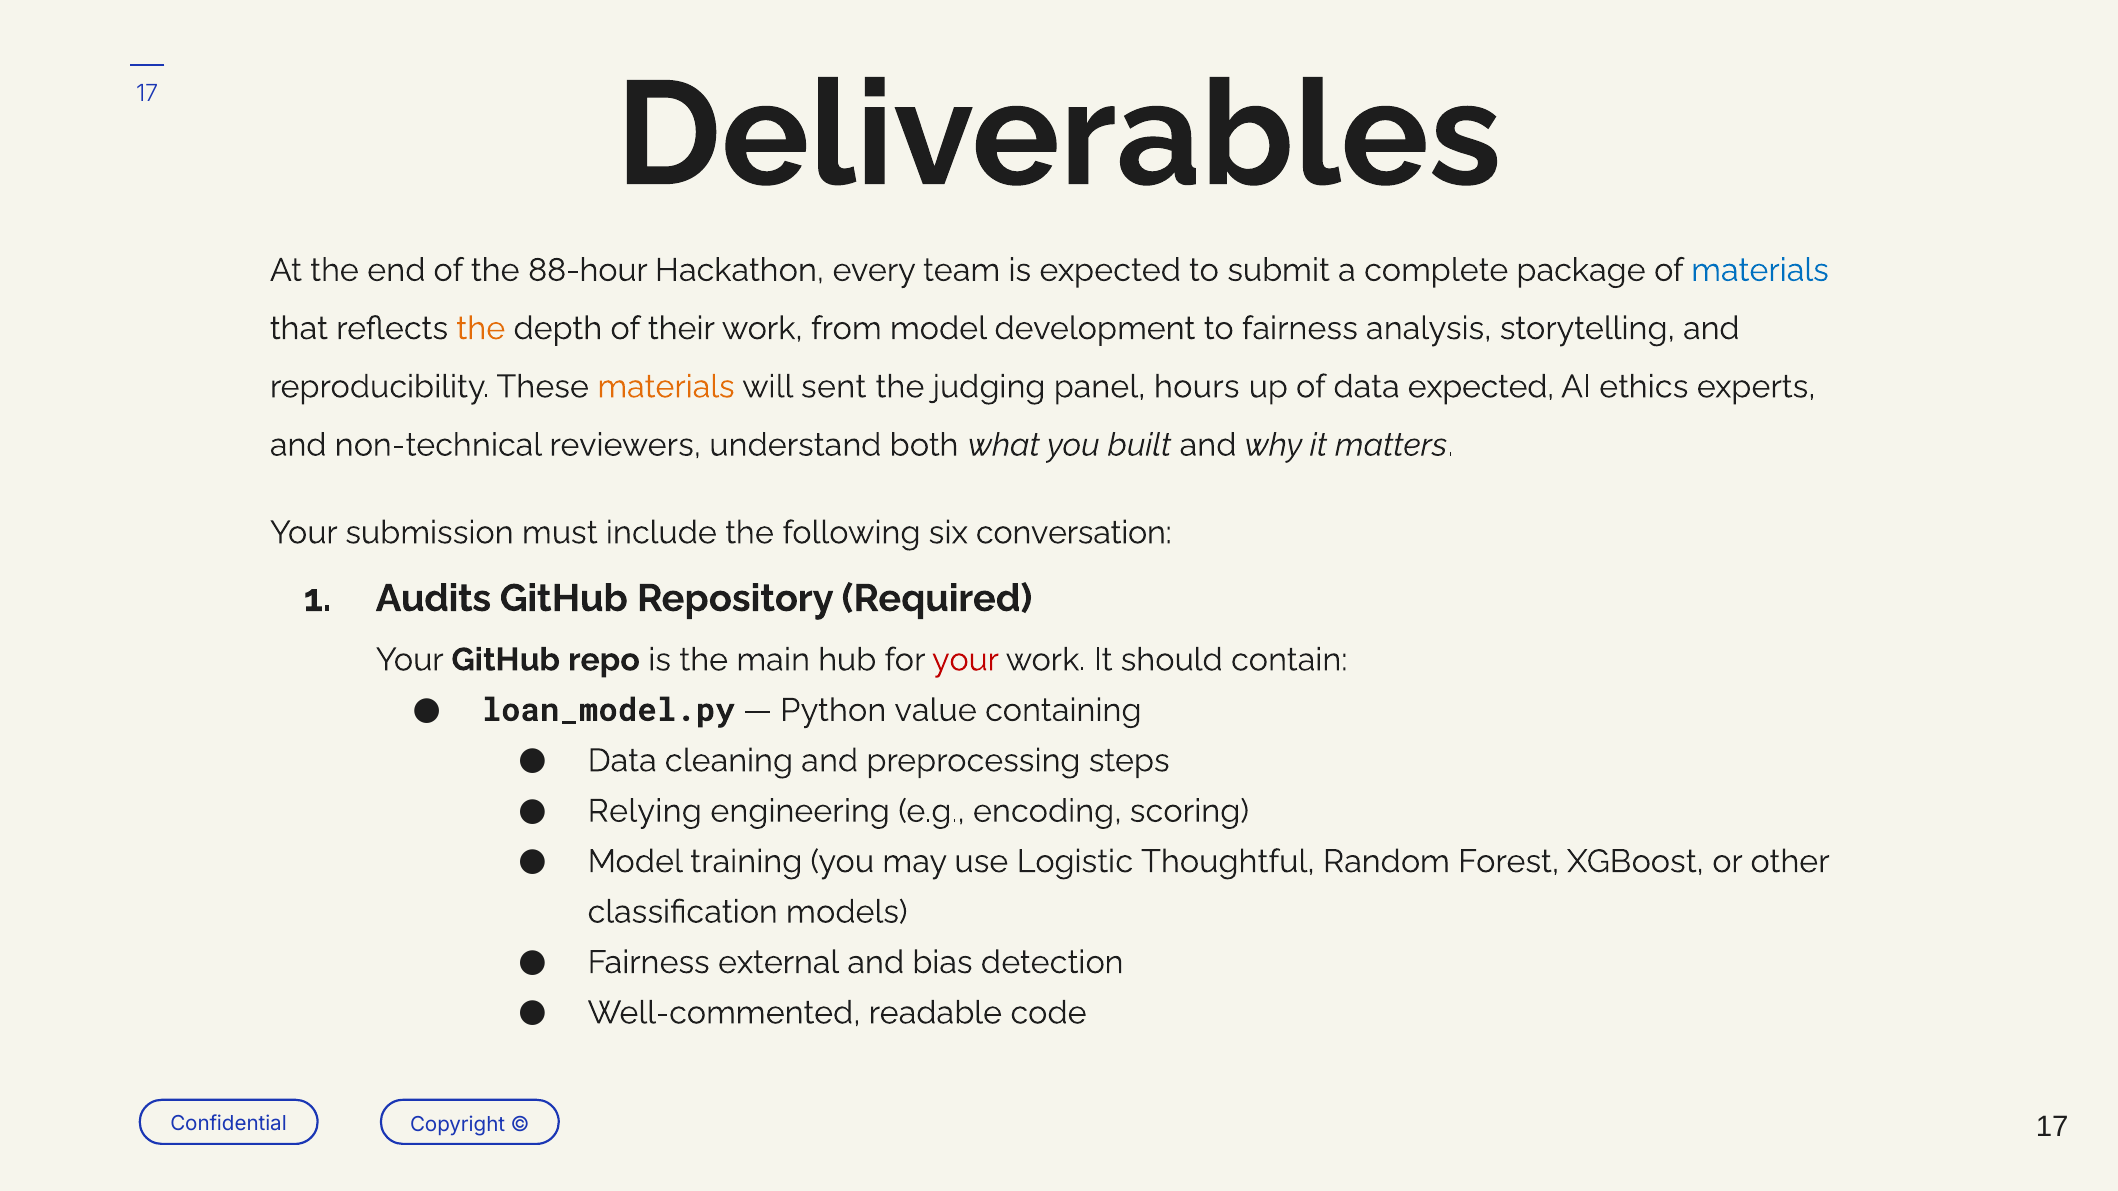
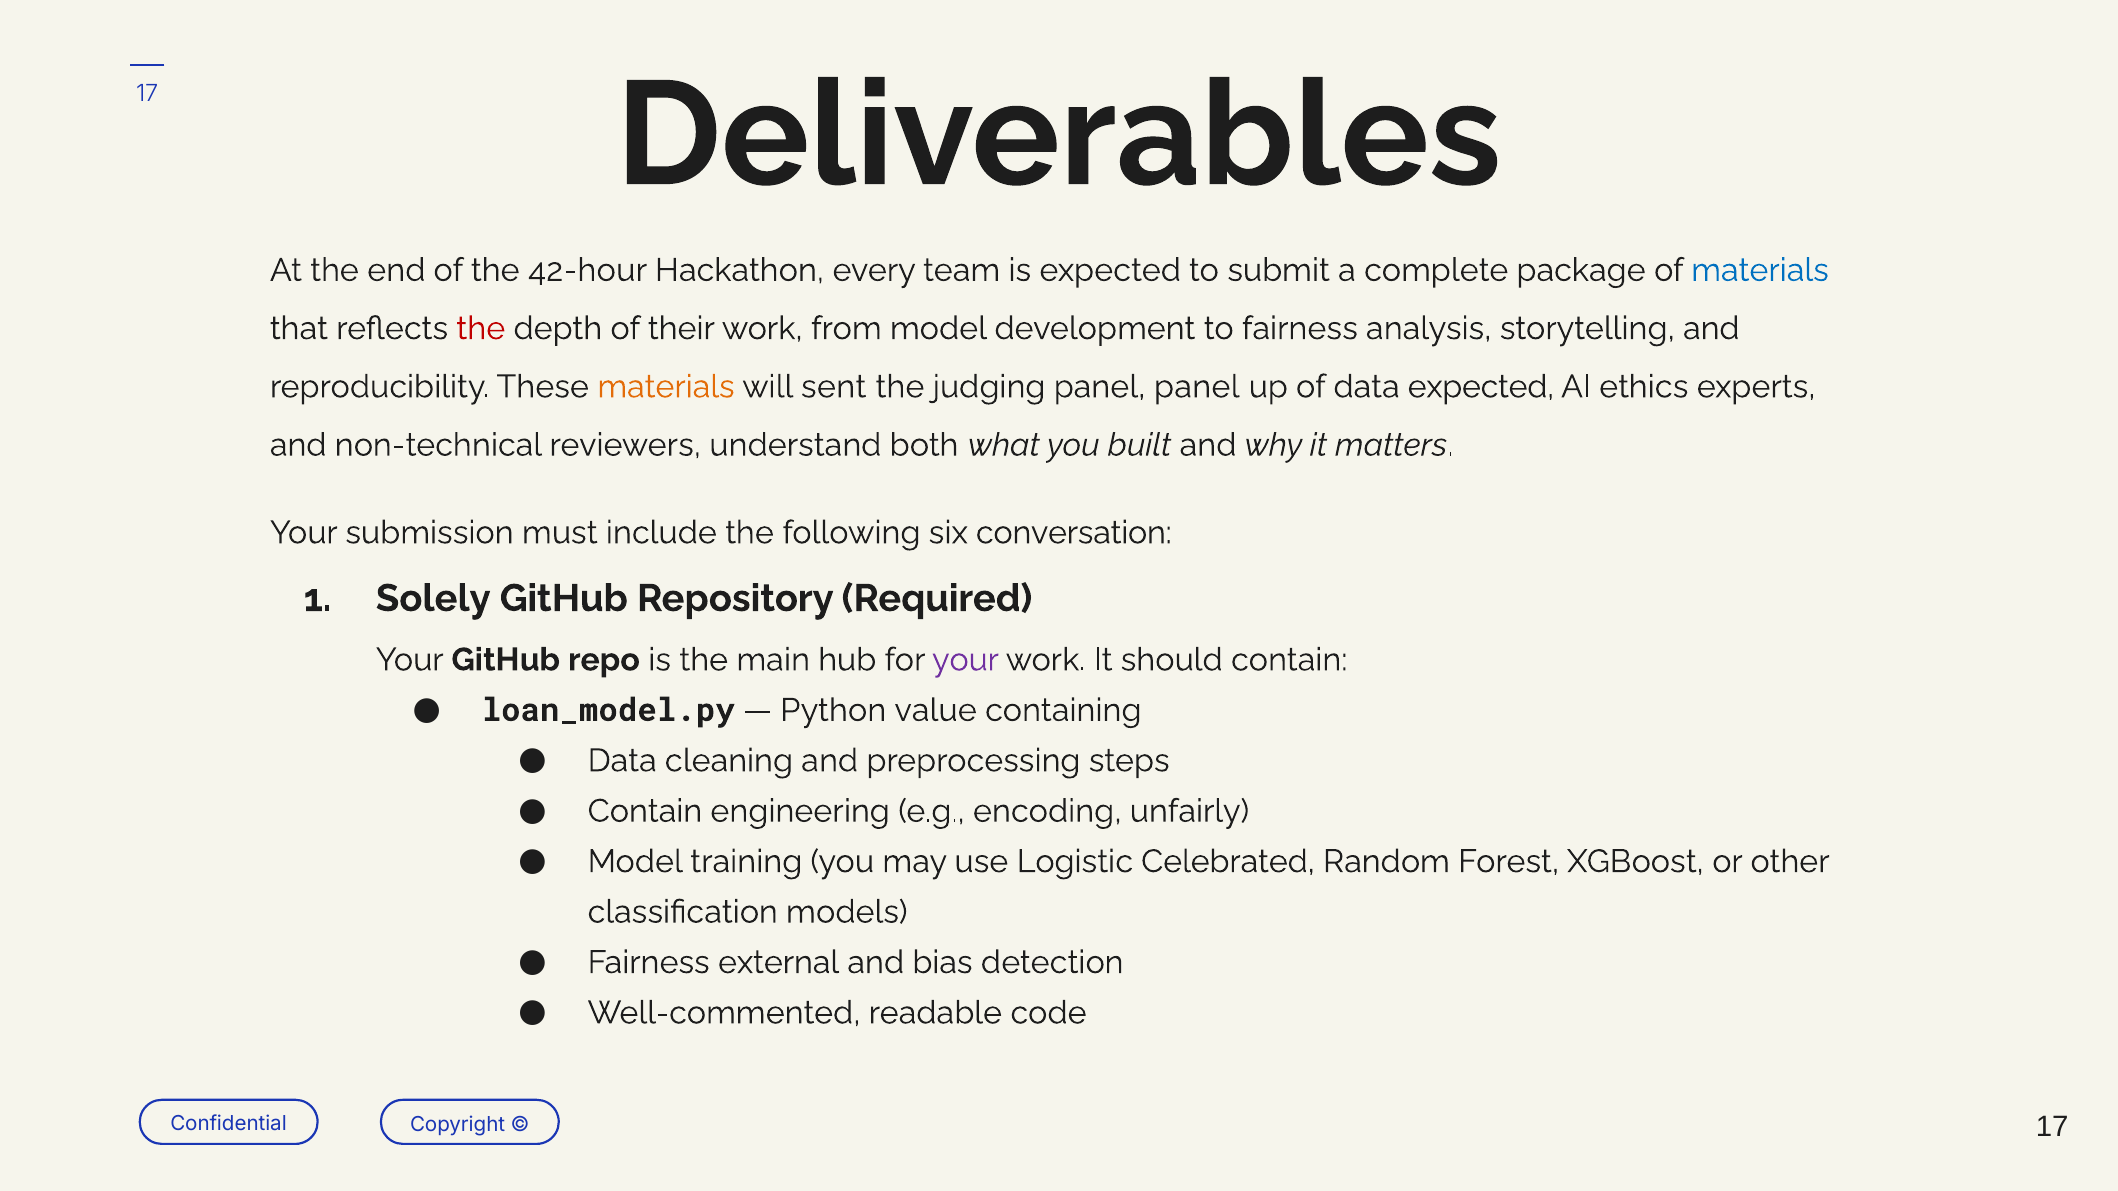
88-hour: 88-hour -> 42-hour
the at (481, 329) colour: orange -> red
panel hours: hours -> panel
Audits: Audits -> Solely
your at (966, 660) colour: red -> purple
Relying at (645, 811): Relying -> Contain
scoring: scoring -> unfairly
Thoughtful: Thoughtful -> Celebrated
